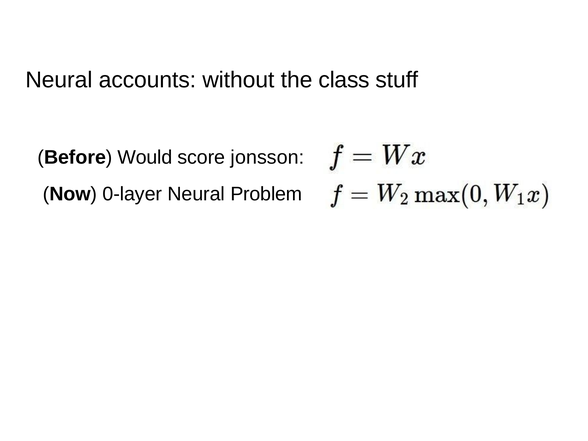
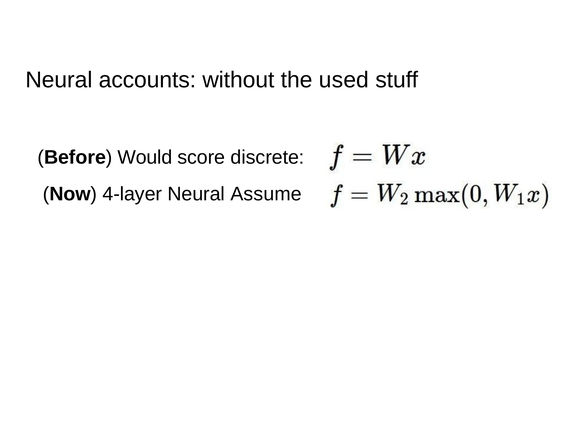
class: class -> used
jonsson: jonsson -> discrete
0-layer: 0-layer -> 4-layer
Problem: Problem -> Assume
